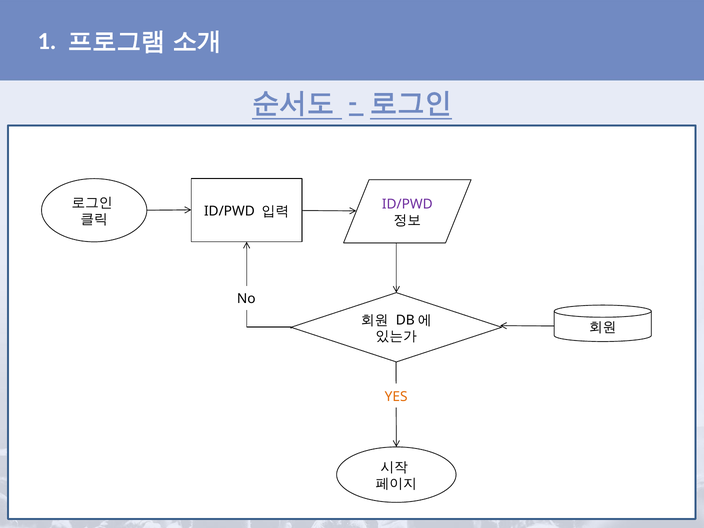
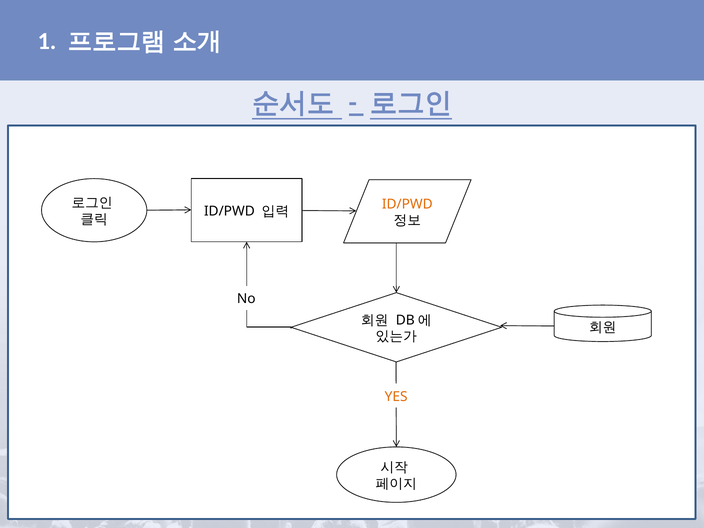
ID/PWD at (407, 204) colour: purple -> orange
